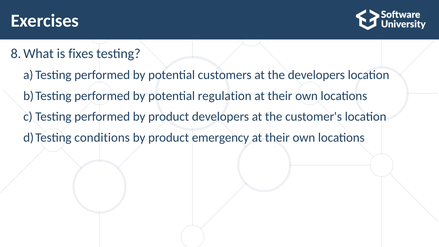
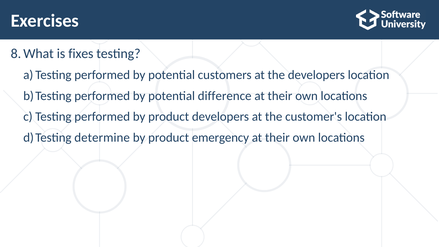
regulation: regulation -> difference
conditions: conditions -> determine
